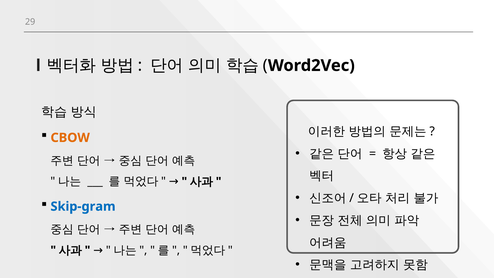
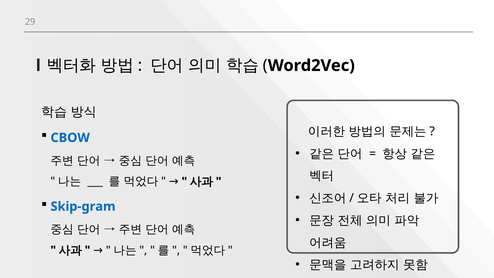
CBOW colour: orange -> blue
